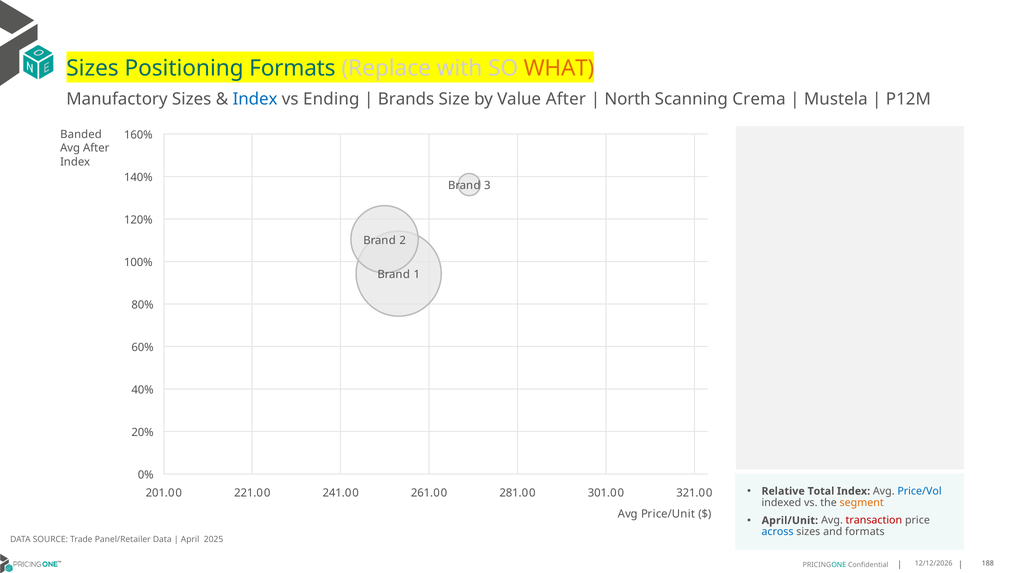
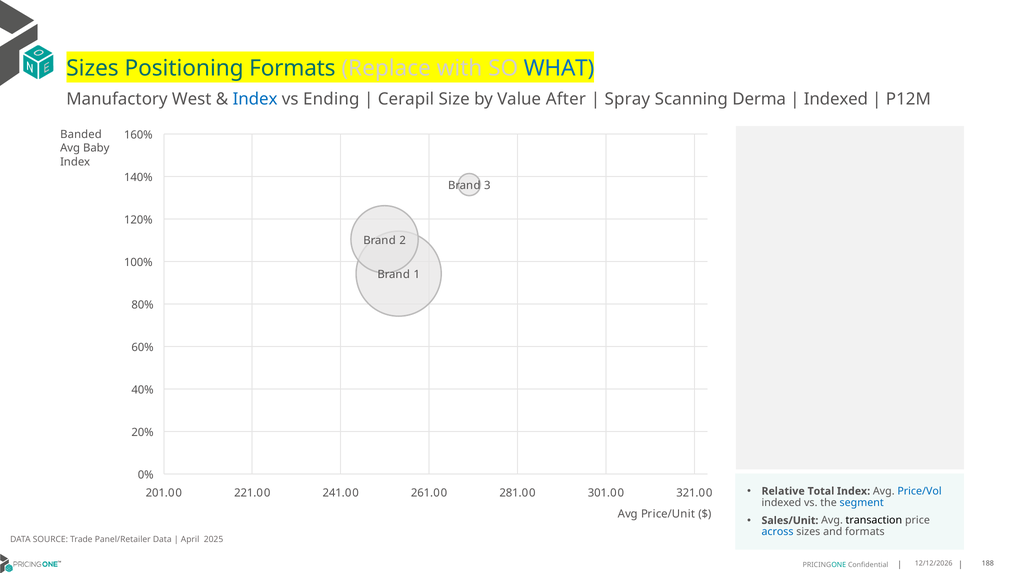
WHAT colour: orange -> blue
Manufactory Sizes: Sizes -> West
Brands: Brands -> Cerapil
North: North -> Spray
Crema: Crema -> Derma
Mustela at (836, 99): Mustela -> Indexed
Avg After: After -> Baby
segment colour: orange -> blue
April/Unit: April/Unit -> Sales/Unit
transaction colour: red -> black
